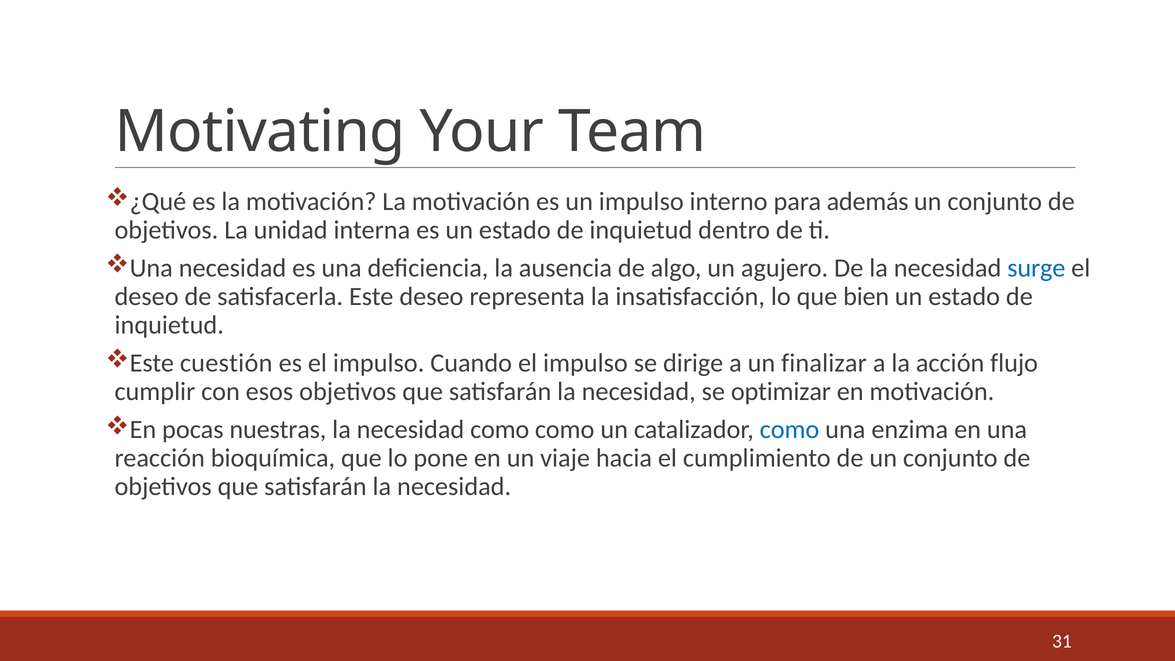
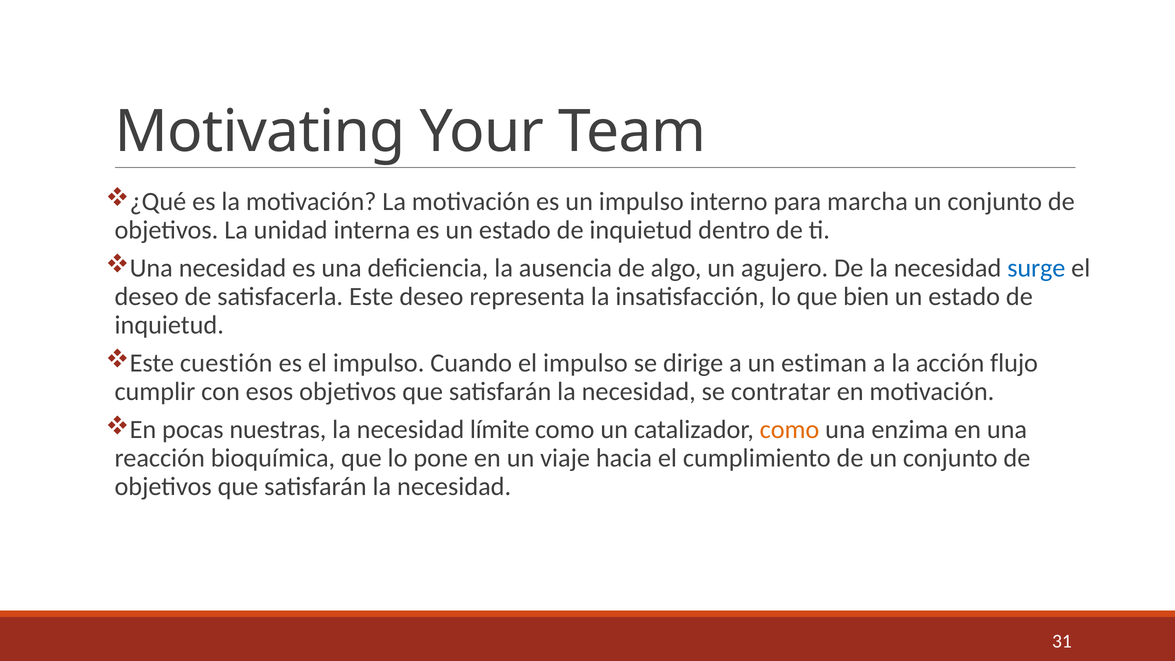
además: además -> marcha
finalizar: finalizar -> estiman
optimizar: optimizar -> contratar
necesidad como: como -> límite
como at (790, 430) colour: blue -> orange
